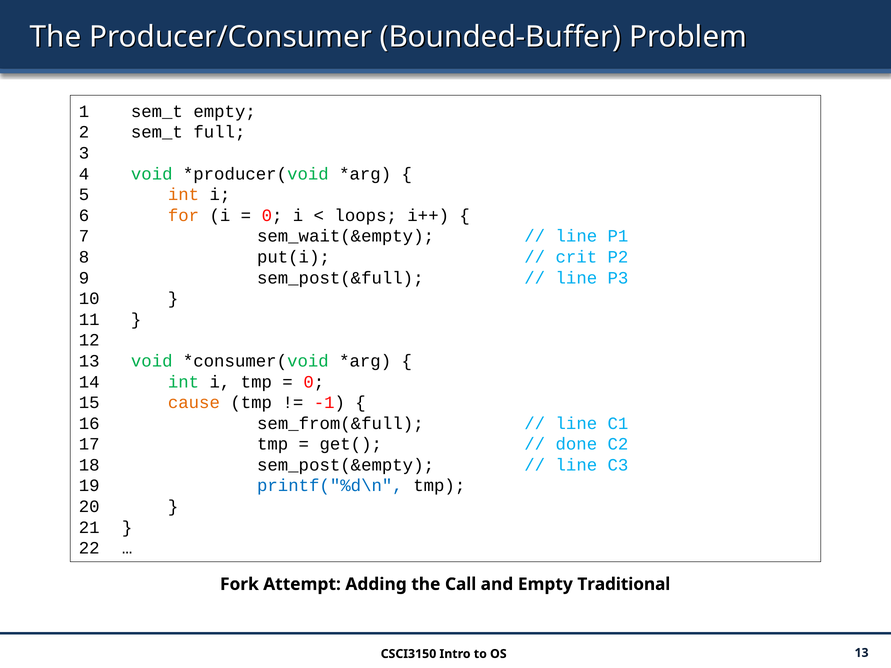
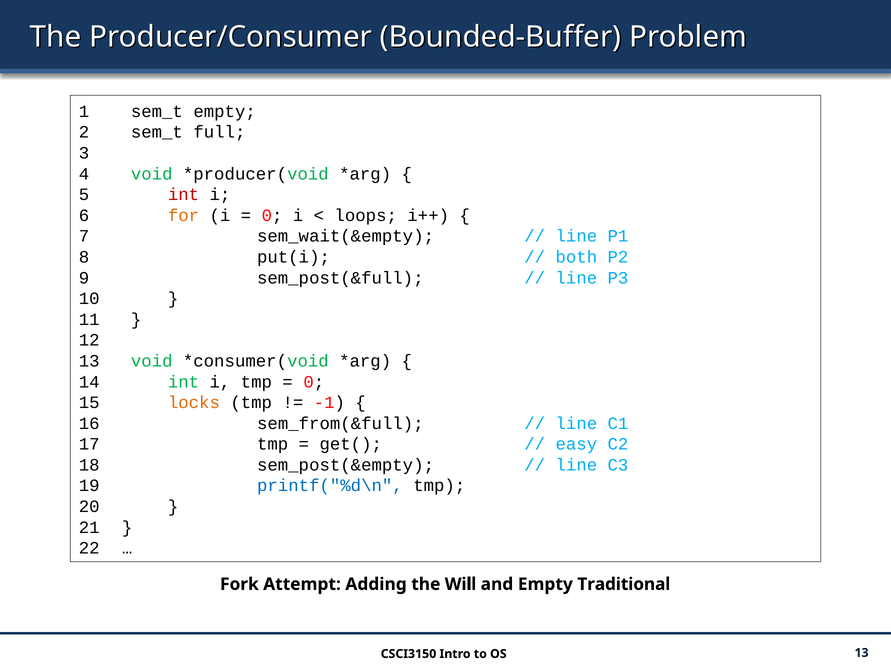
int at (184, 195) colour: orange -> red
crit: crit -> both
cause: cause -> locks
done: done -> easy
Call: Call -> Will
